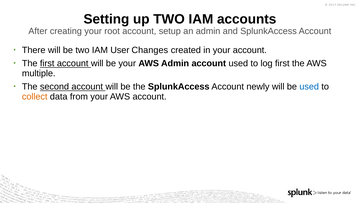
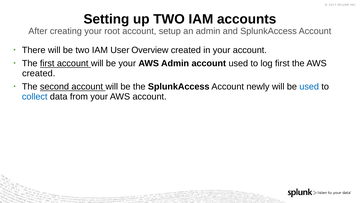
Changes: Changes -> Overview
multiple at (39, 73): multiple -> created
collect colour: orange -> blue
